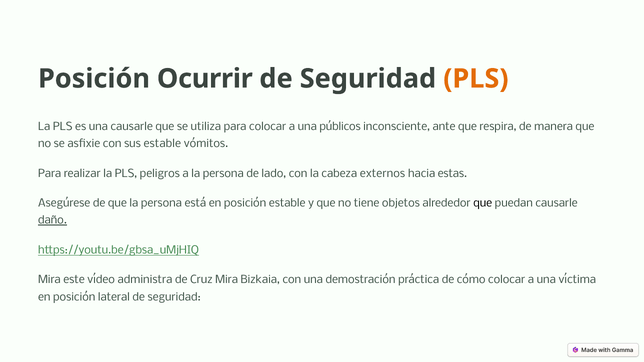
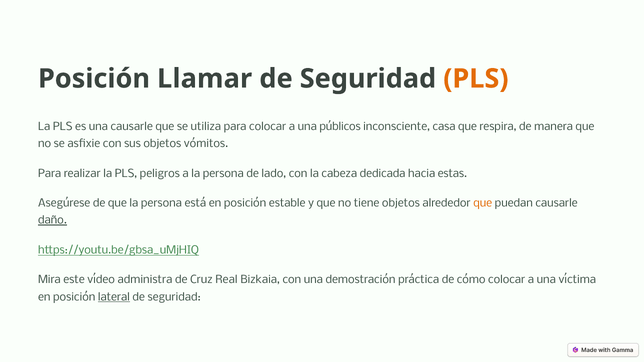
Ocurrir: Ocurrir -> Llamar
ante: ante -> casa
sus estable: estable -> objetos
externos: externos -> dedicada
que at (483, 203) colour: black -> orange
Cruz Mira: Mira -> Real
lateral underline: none -> present
